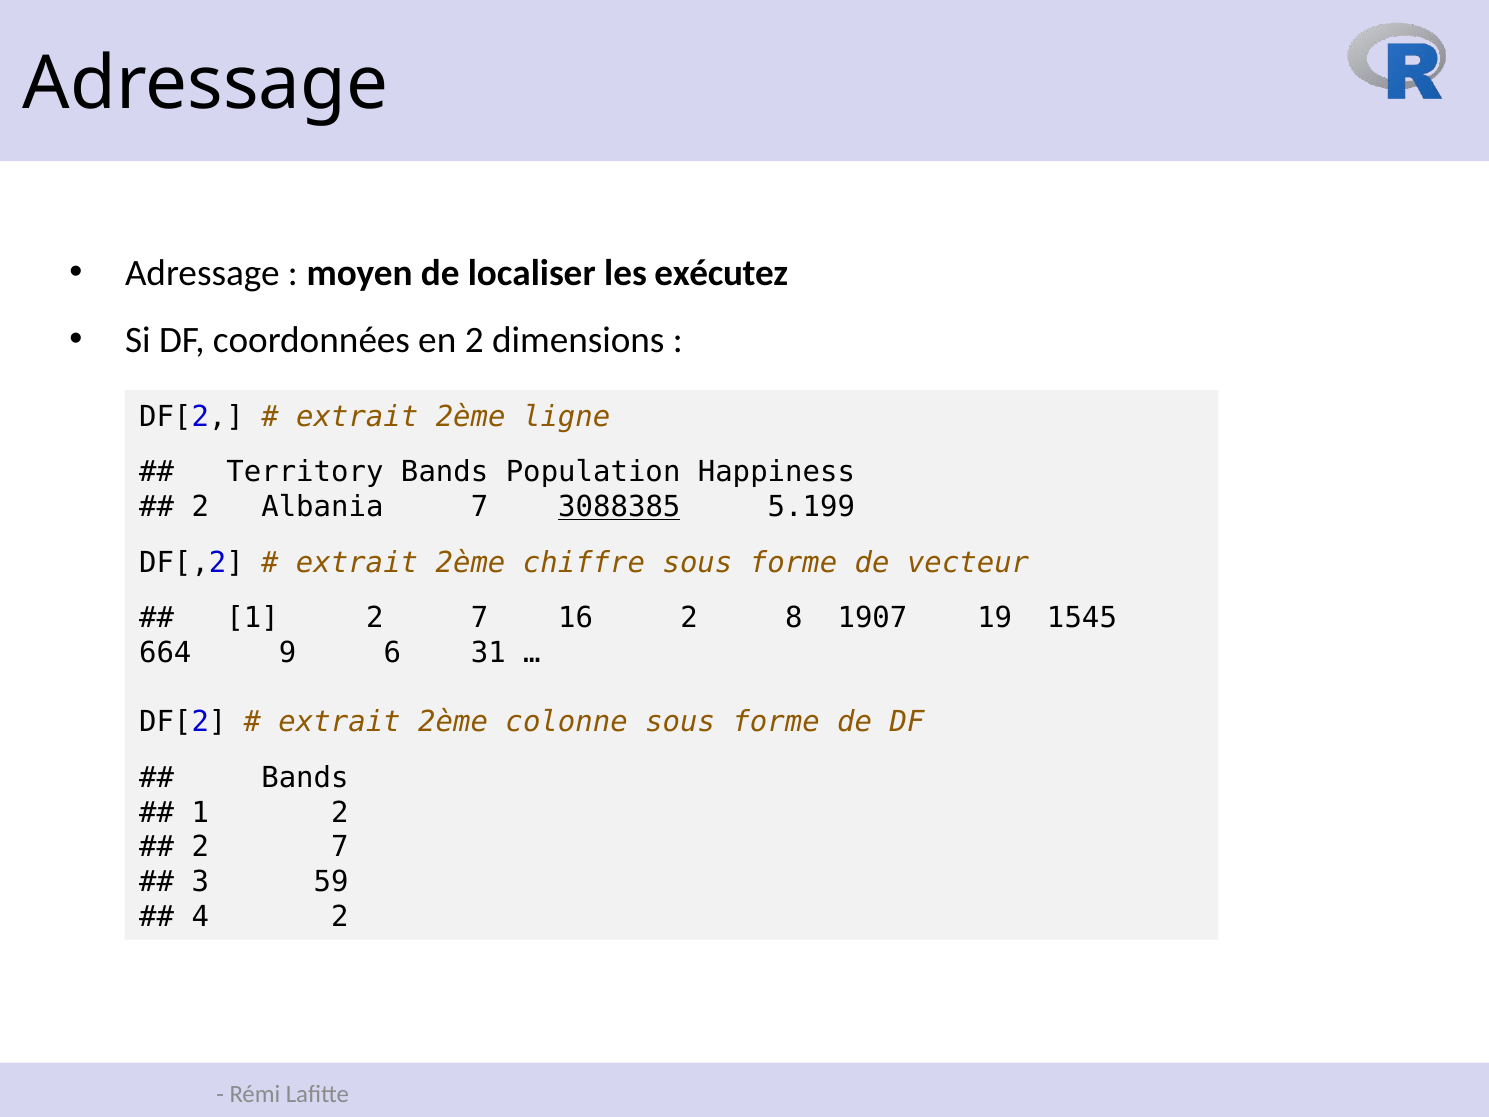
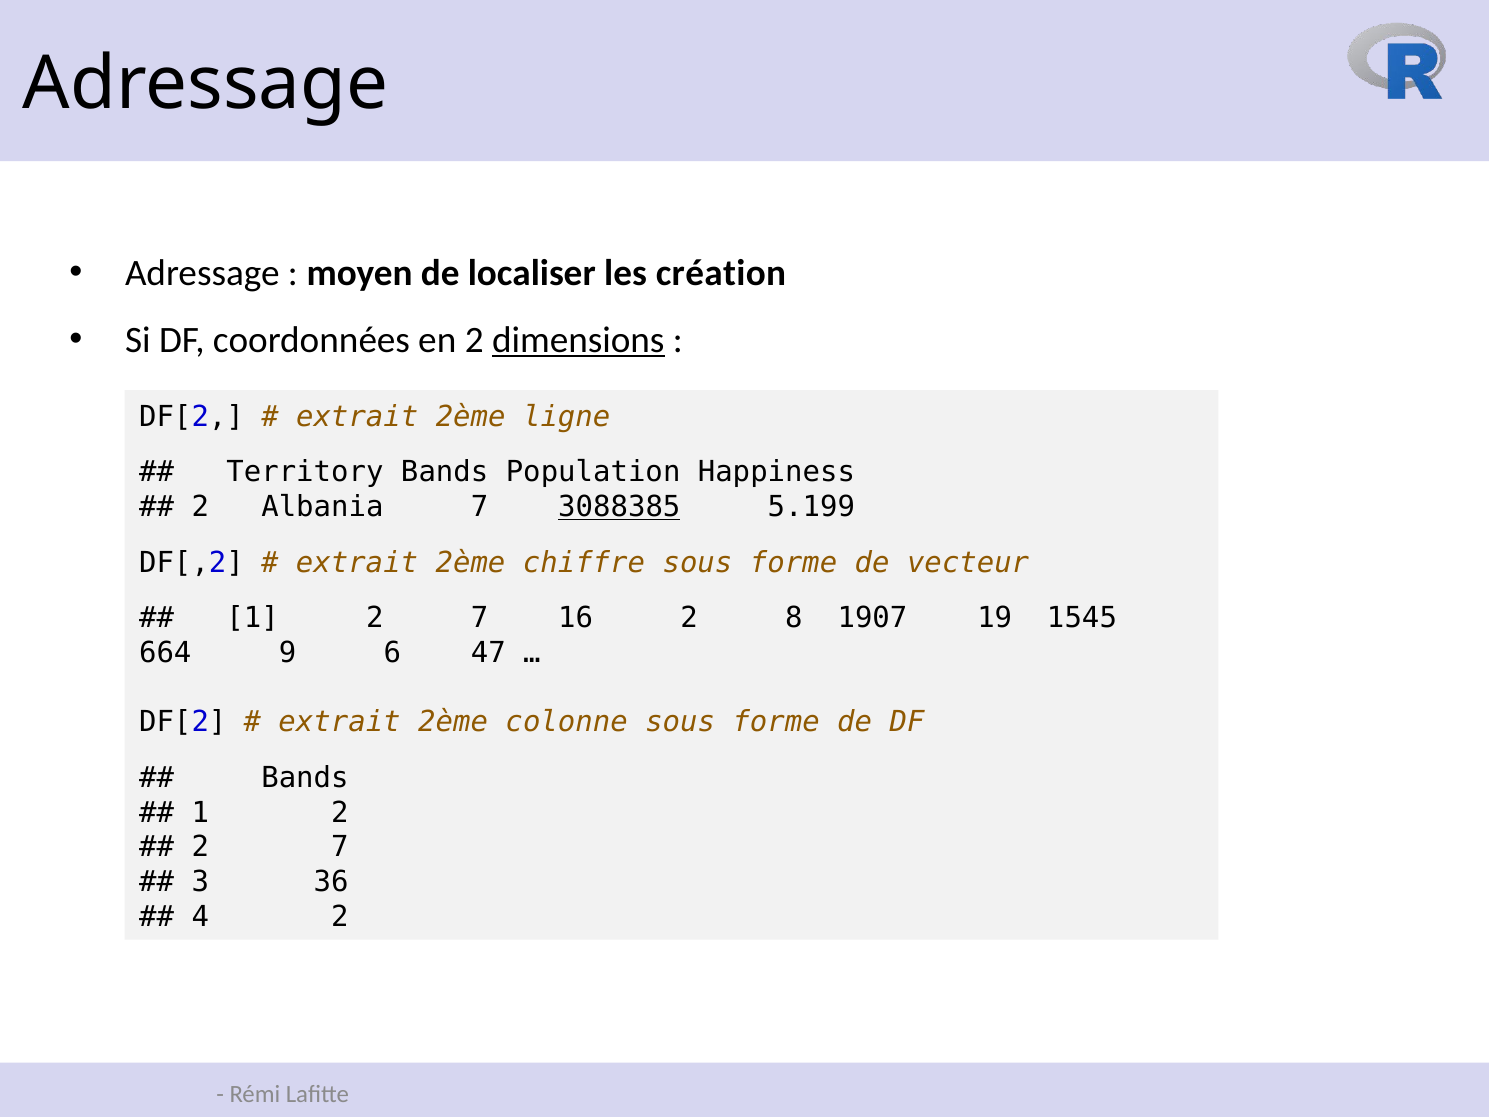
exécutez: exécutez -> création
dimensions underline: none -> present
31: 31 -> 47
59: 59 -> 36
